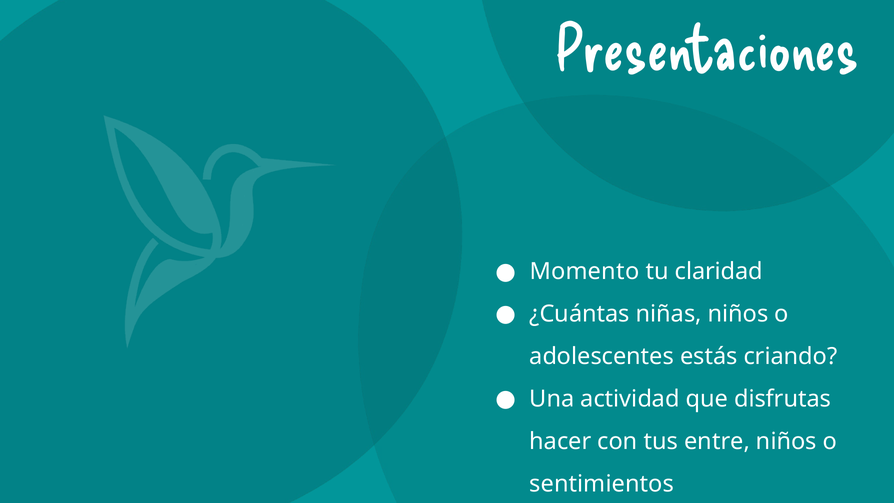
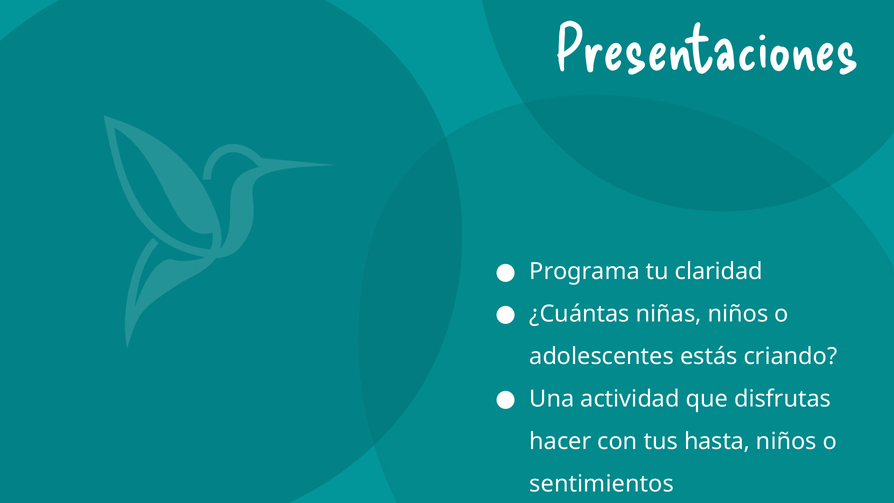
Momento: Momento -> Programa
entre: entre -> hasta
